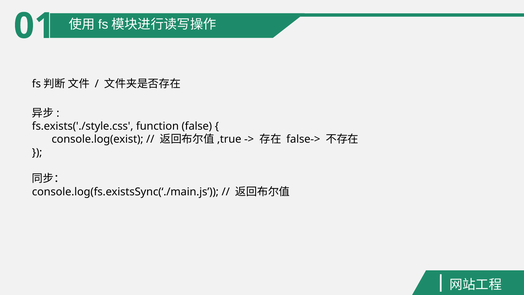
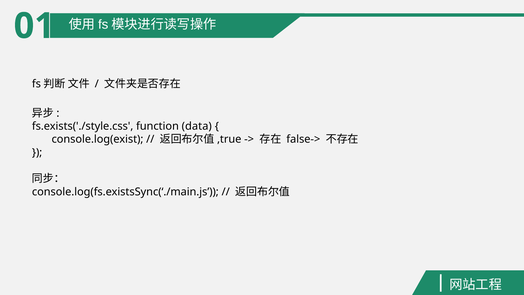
false: false -> data
